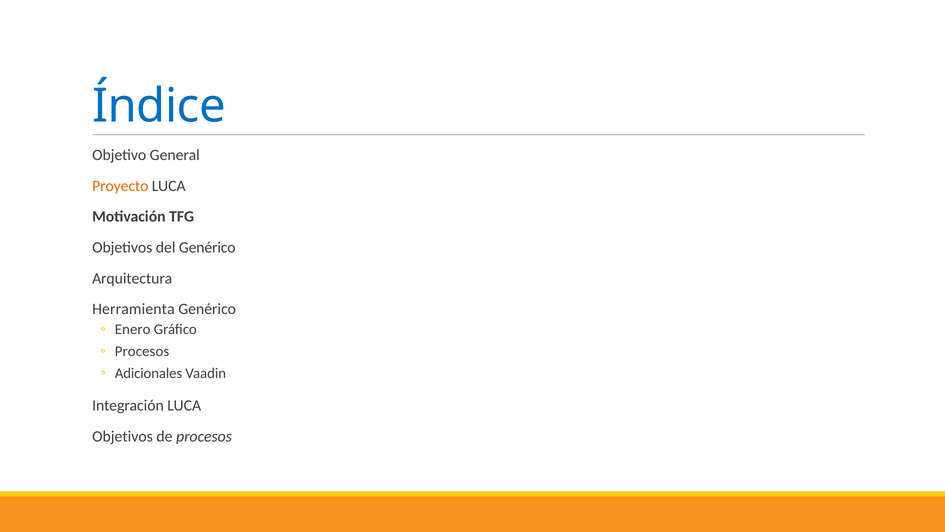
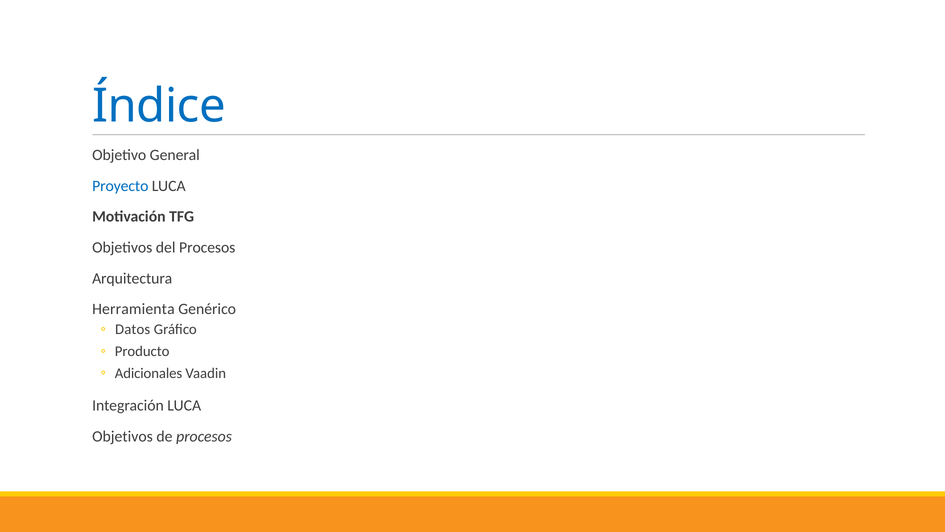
Proyecto colour: orange -> blue
del Genérico: Genérico -> Procesos
Enero: Enero -> Datos
Procesos at (142, 351): Procesos -> Producto
